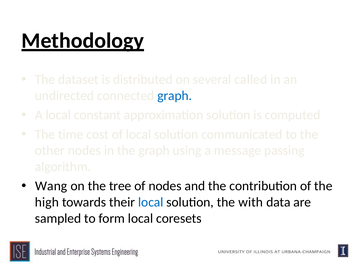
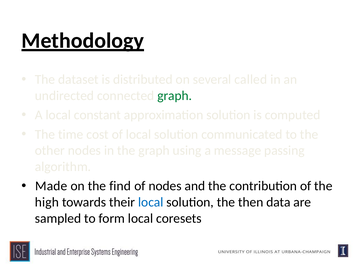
graph at (175, 96) colour: blue -> green
Wang: Wang -> Made
tree: tree -> find
with: with -> then
